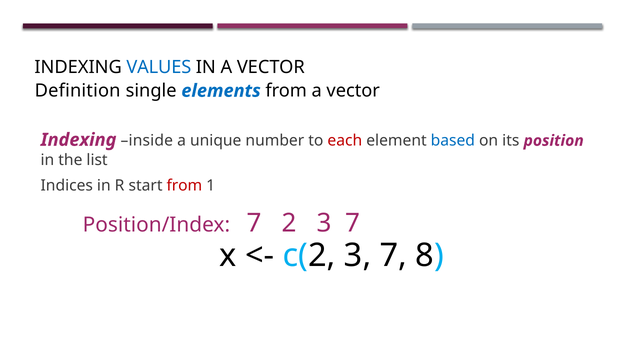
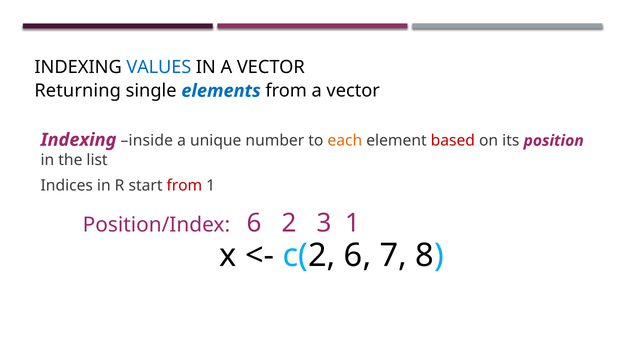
Definition: Definition -> Returning
each colour: red -> orange
based colour: blue -> red
Position/Index 7: 7 -> 6
2 3 7: 7 -> 1
c(2 3: 3 -> 6
